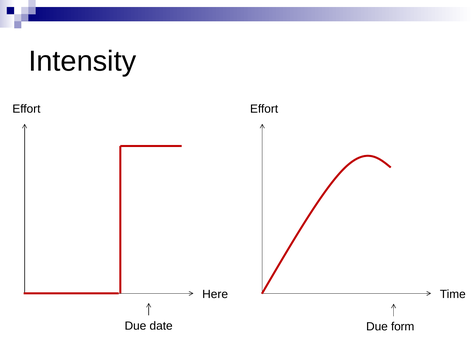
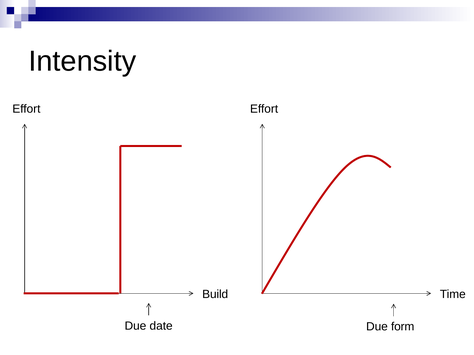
Here: Here -> Build
